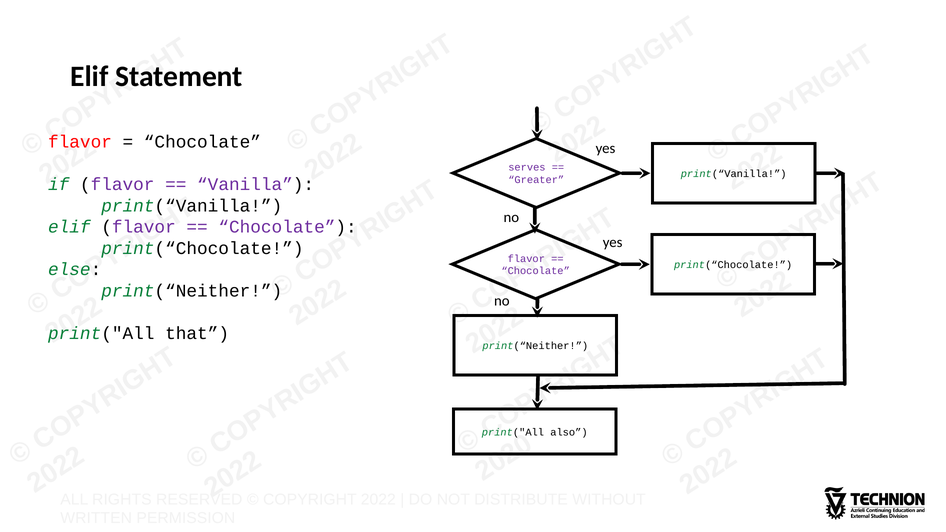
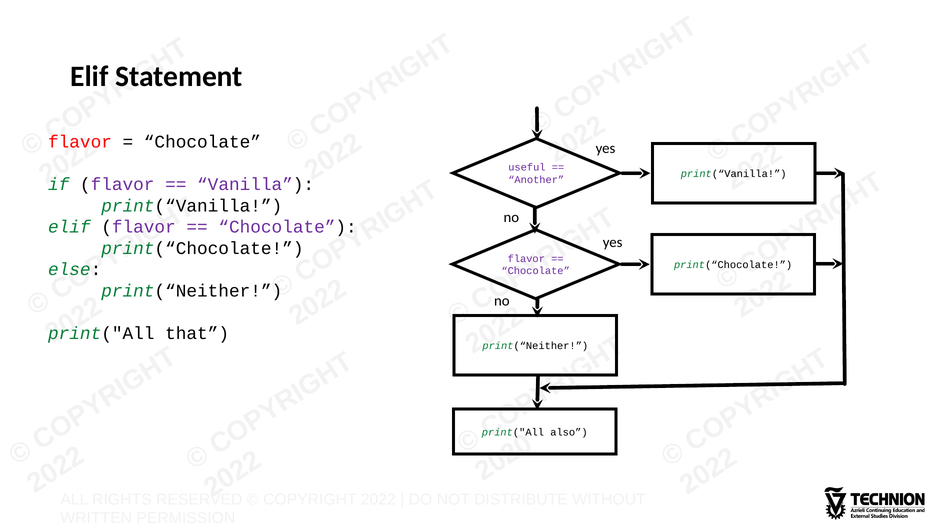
serves: serves -> useful
Greater: Greater -> Another
